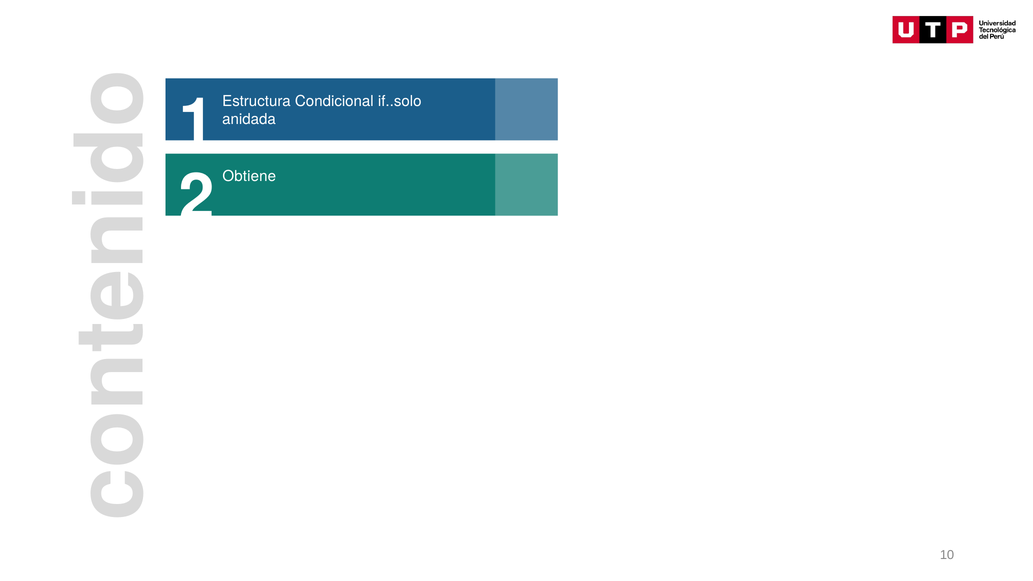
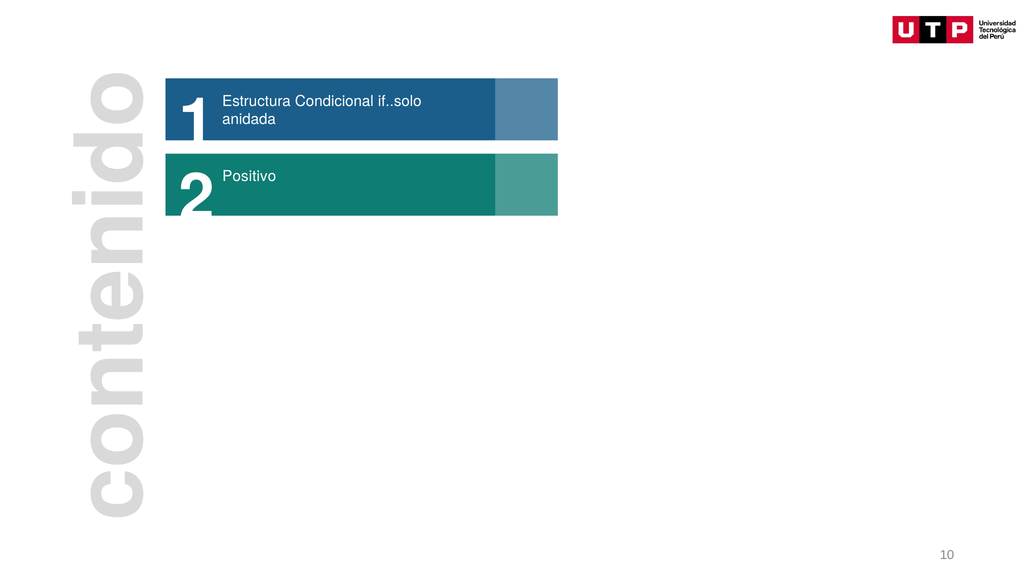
Obtiene: Obtiene -> Positivo
